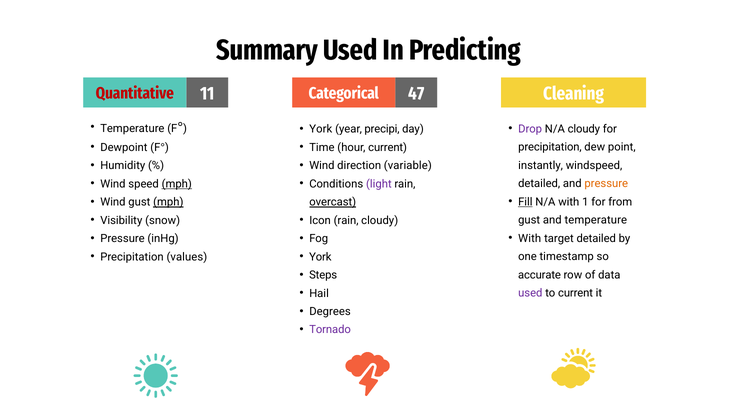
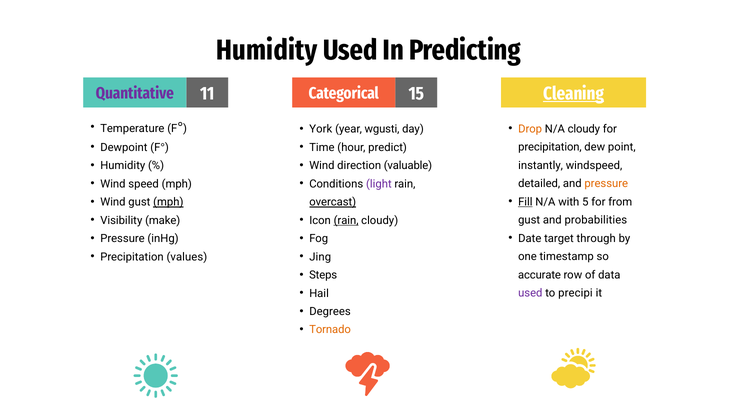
Summary at (267, 50): Summary -> Humidity
Cleaning underline: none -> present
Quantitative colour: red -> purple
47: 47 -> 15
Drop colour: purple -> orange
precipi: precipi -> wgusti
hour current: current -> predict
variable: variable -> valuable
mph at (177, 184) underline: present -> none
1: 1 -> 5
snow: snow -> make
rain at (346, 220) underline: none -> present
and temperature: temperature -> probabilities
With at (530, 238): With -> Date
target detailed: detailed -> through
York at (320, 257): York -> Jing
to current: current -> precipi
Tornado colour: purple -> orange
